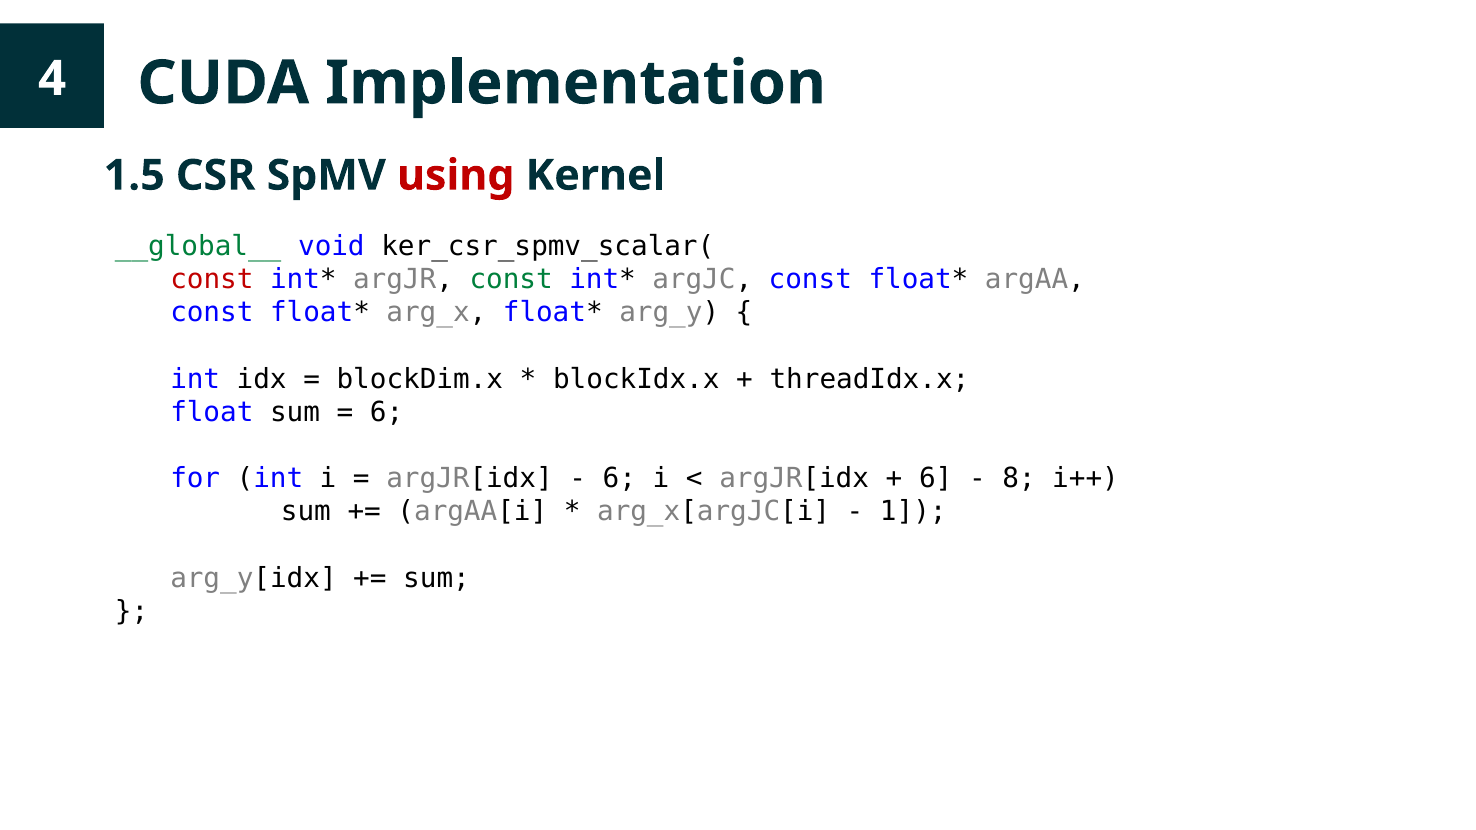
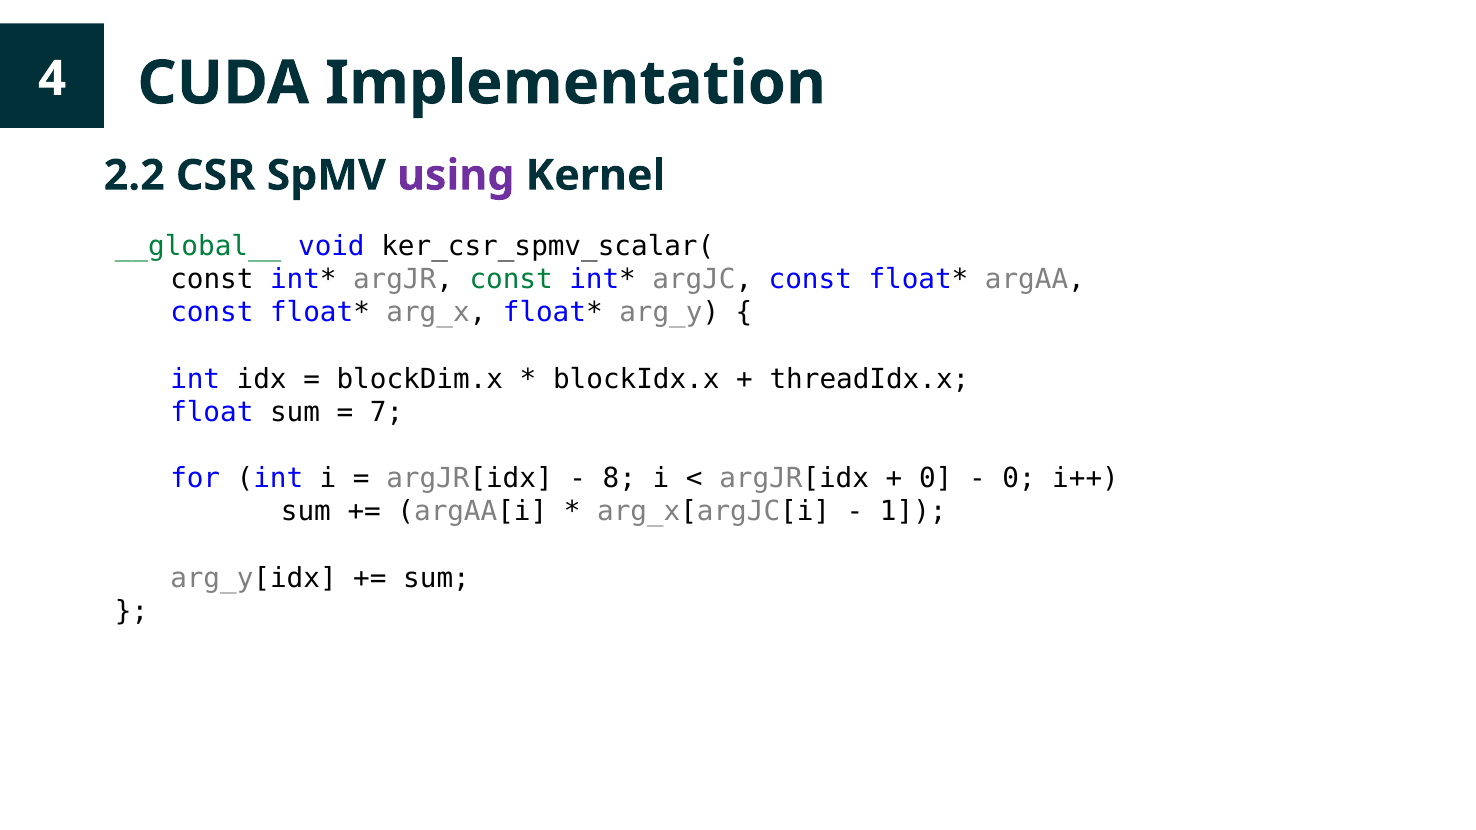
1.5: 1.5 -> 2.2
using colour: red -> purple
const at (212, 279) colour: red -> black
6 at (387, 412): 6 -> 7
6 at (619, 479): 6 -> 8
6 at (936, 479): 6 -> 0
8 at (1019, 479): 8 -> 0
